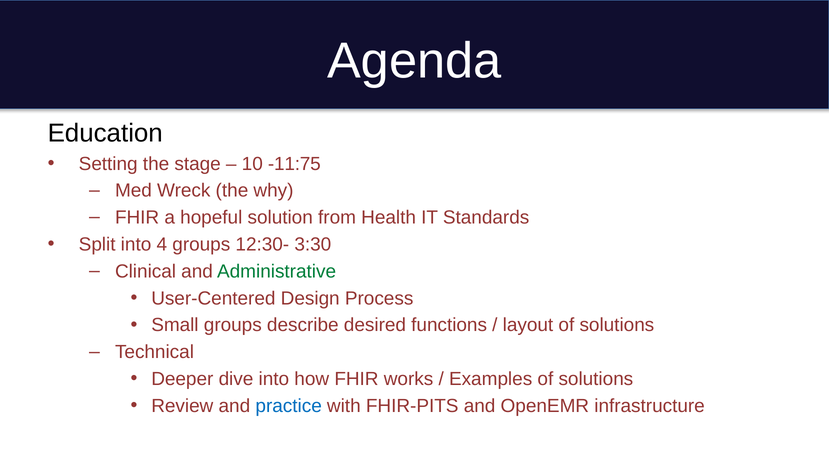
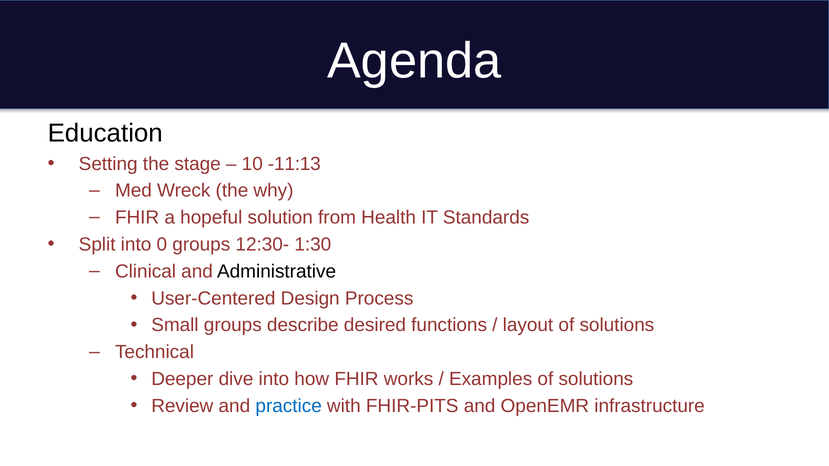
-11:75: -11:75 -> -11:13
4: 4 -> 0
3:30: 3:30 -> 1:30
Administrative colour: green -> black
